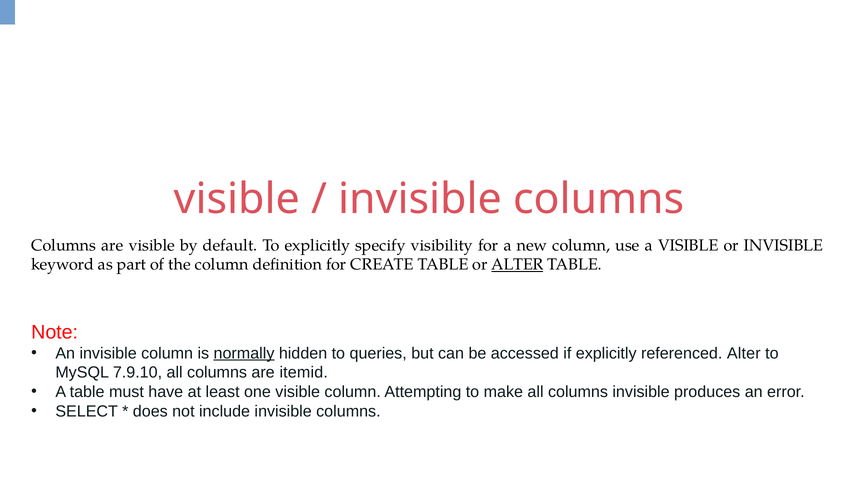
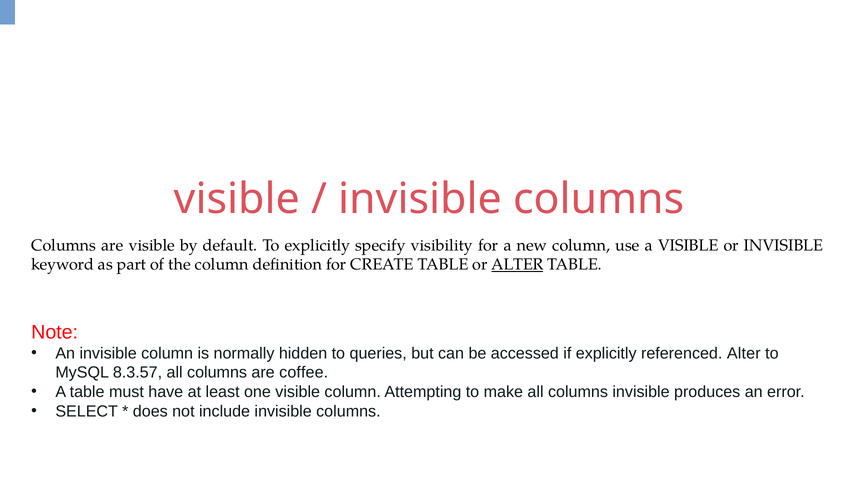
normally underline: present -> none
7.9.10: 7.9.10 -> 8.3.57
itemid: itemid -> coffee
